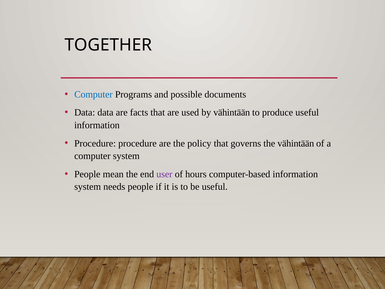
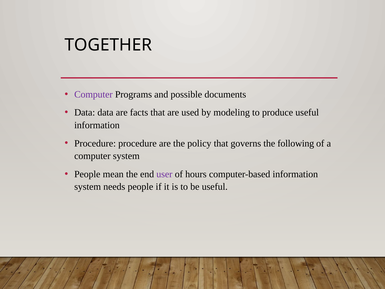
Computer at (93, 94) colour: blue -> purple
by vähintään: vähintään -> modeling
the vähintään: vähintään -> following
